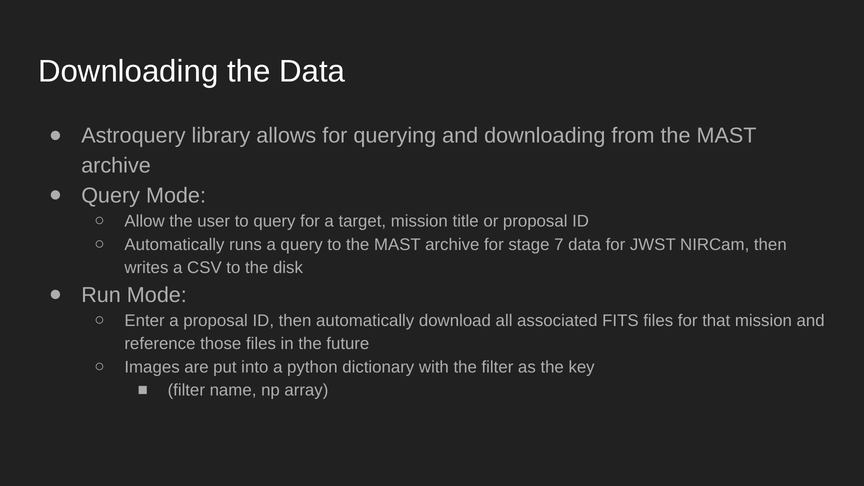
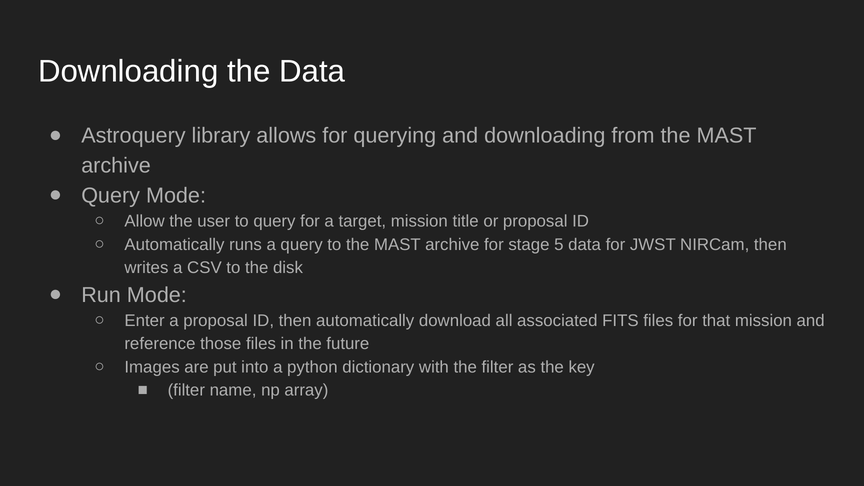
7: 7 -> 5
